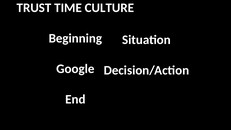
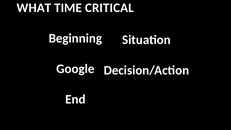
TRUST: TRUST -> WHAT
CULTURE: CULTURE -> CRITICAL
